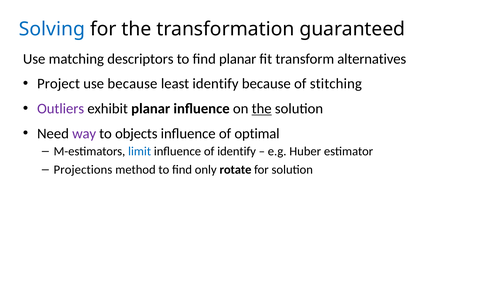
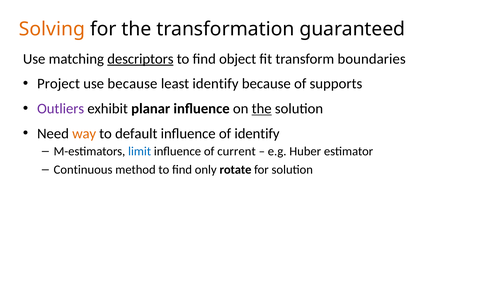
Solving colour: blue -> orange
descriptors underline: none -> present
find planar: planar -> object
alternatives: alternatives -> boundaries
stitching: stitching -> supports
way colour: purple -> orange
objects: objects -> default
of optimal: optimal -> identify
of identify: identify -> current
Projections: Projections -> Continuous
